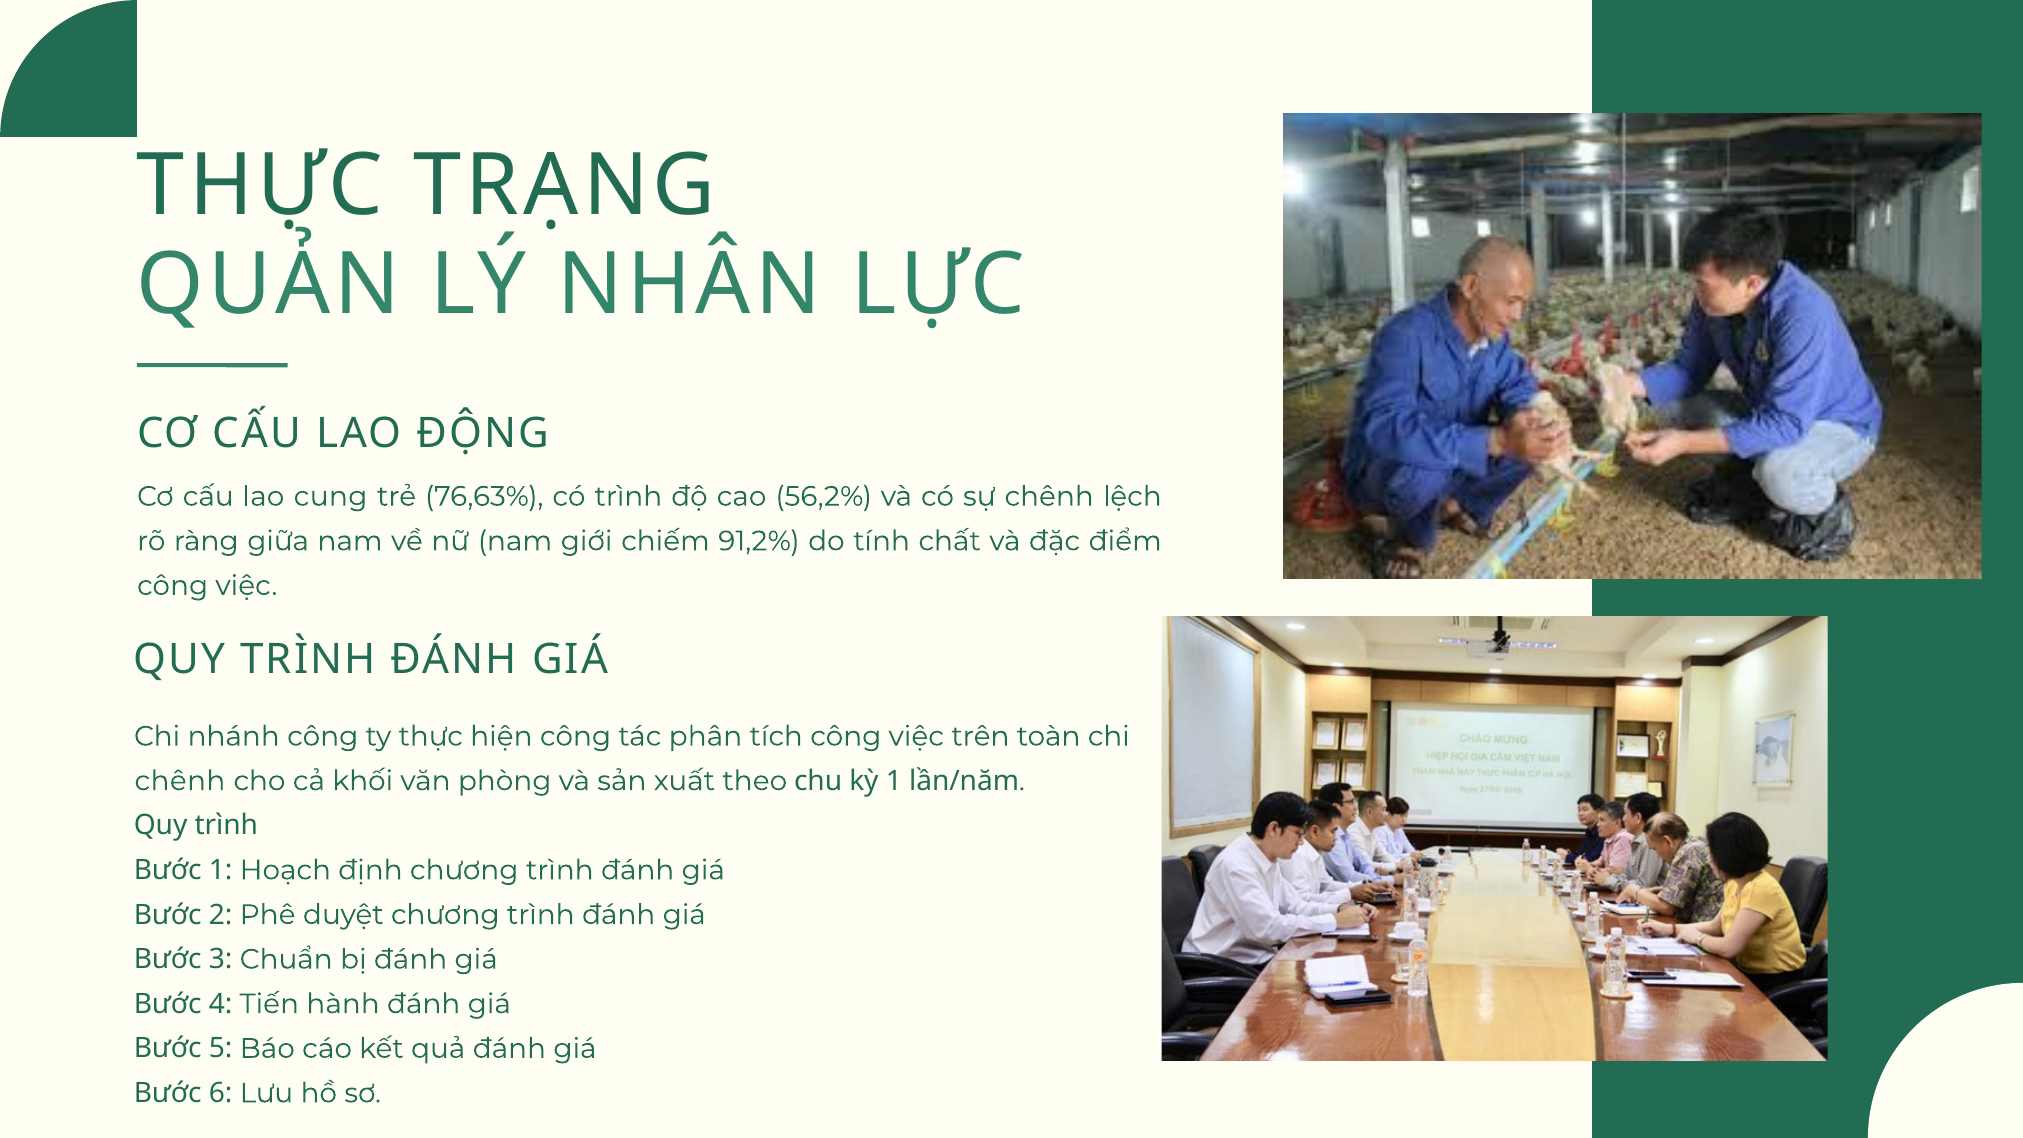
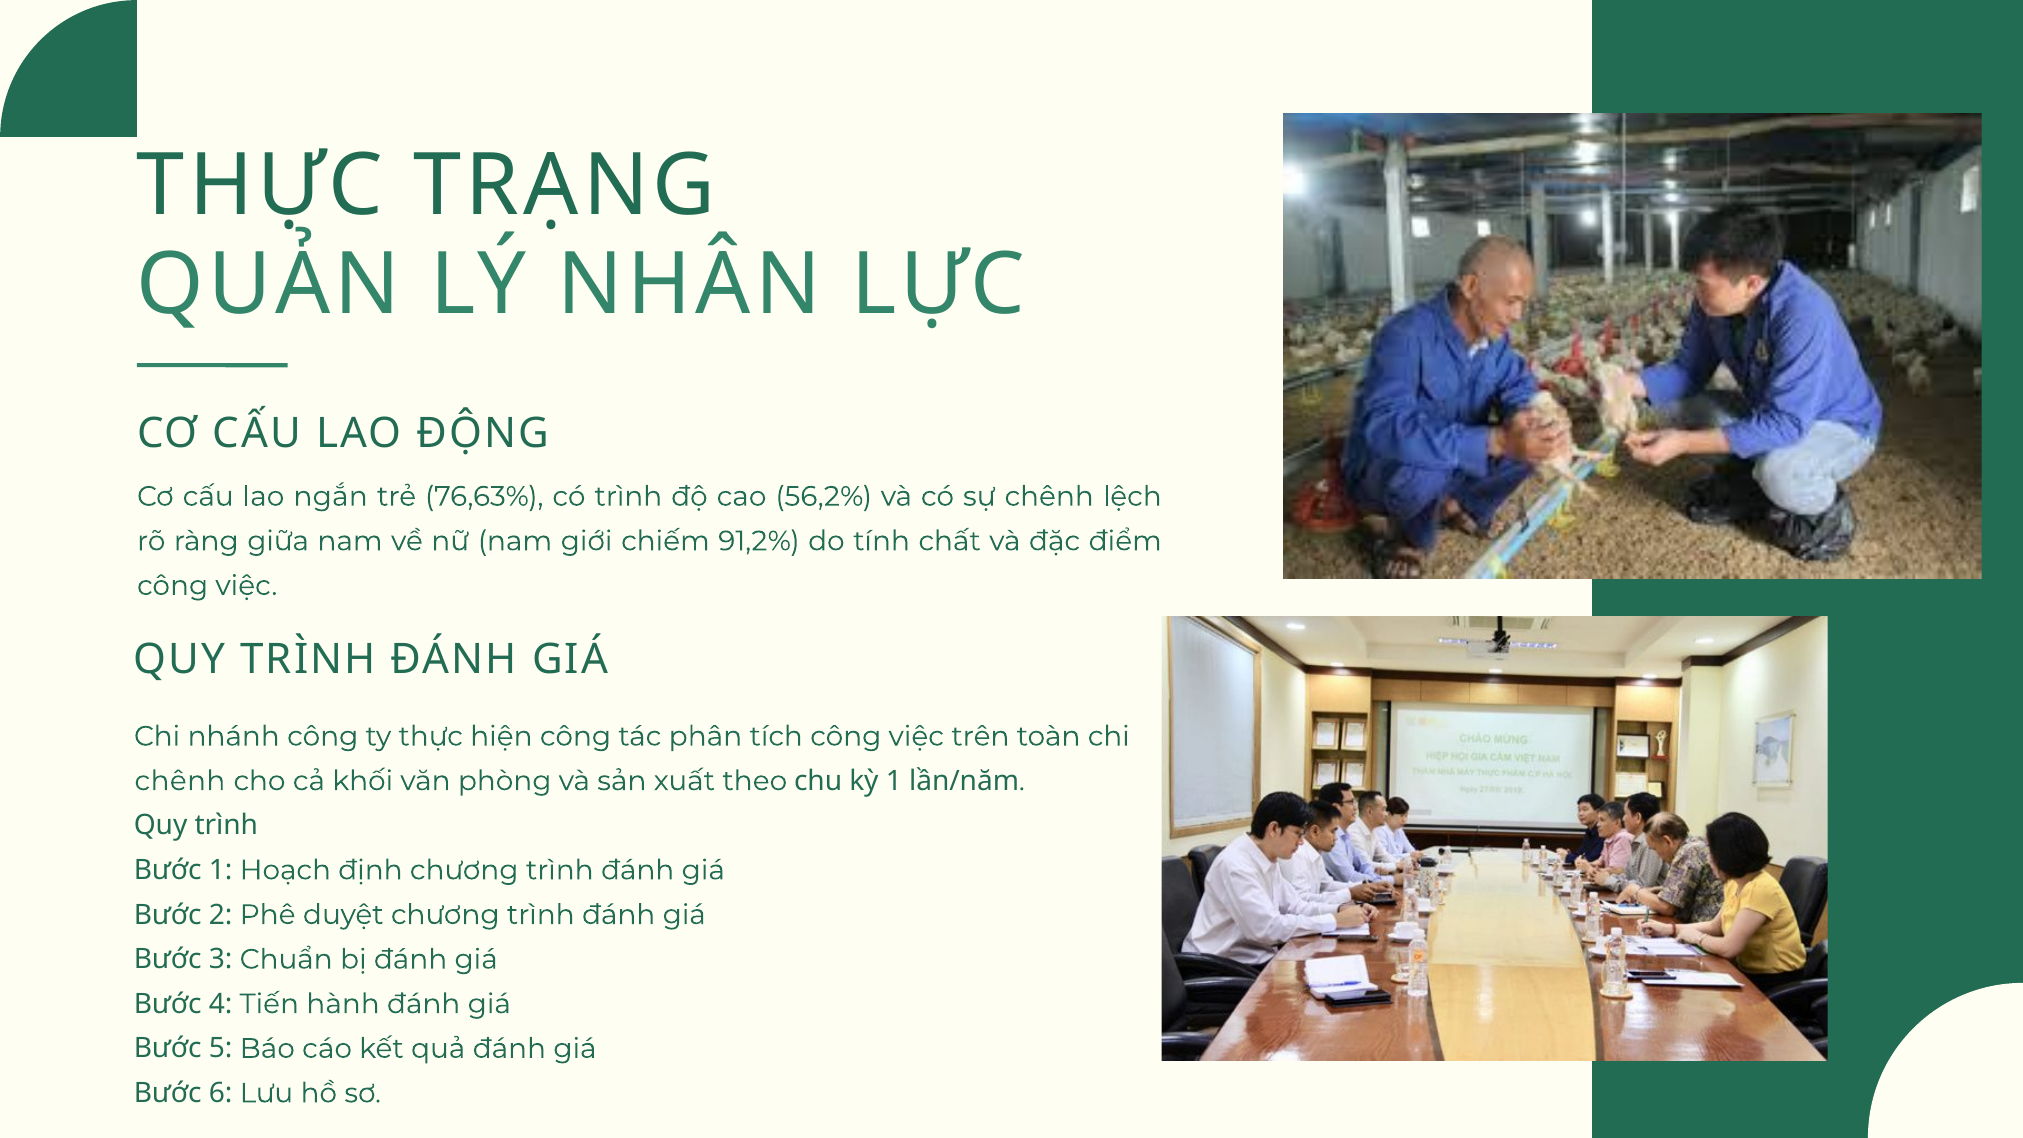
cung: cung -> ngắn
